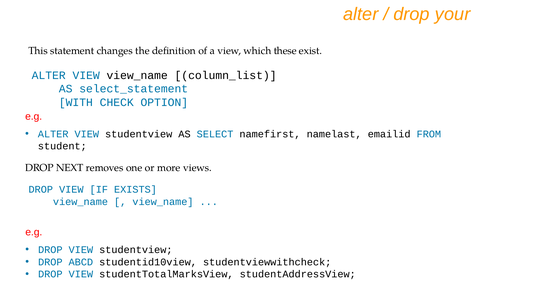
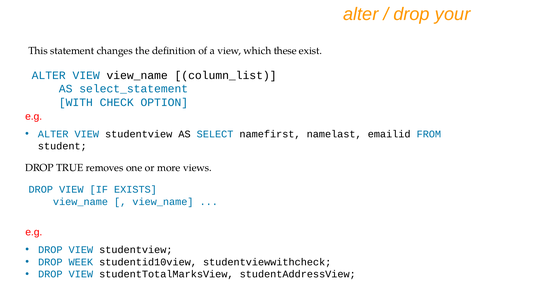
NEXT: NEXT -> TRUE
ABCD: ABCD -> WEEK
